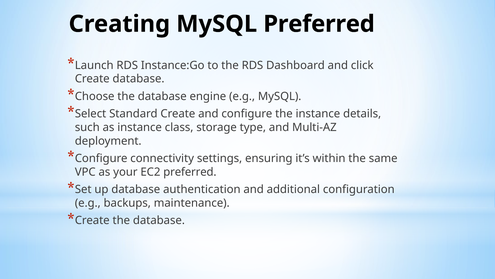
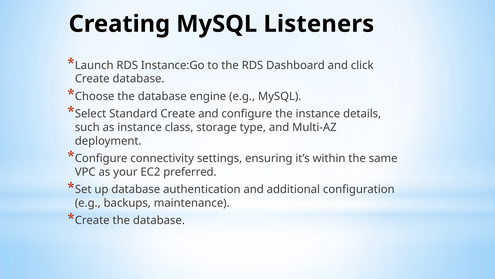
MySQL Preferred: Preferred -> Listeners
